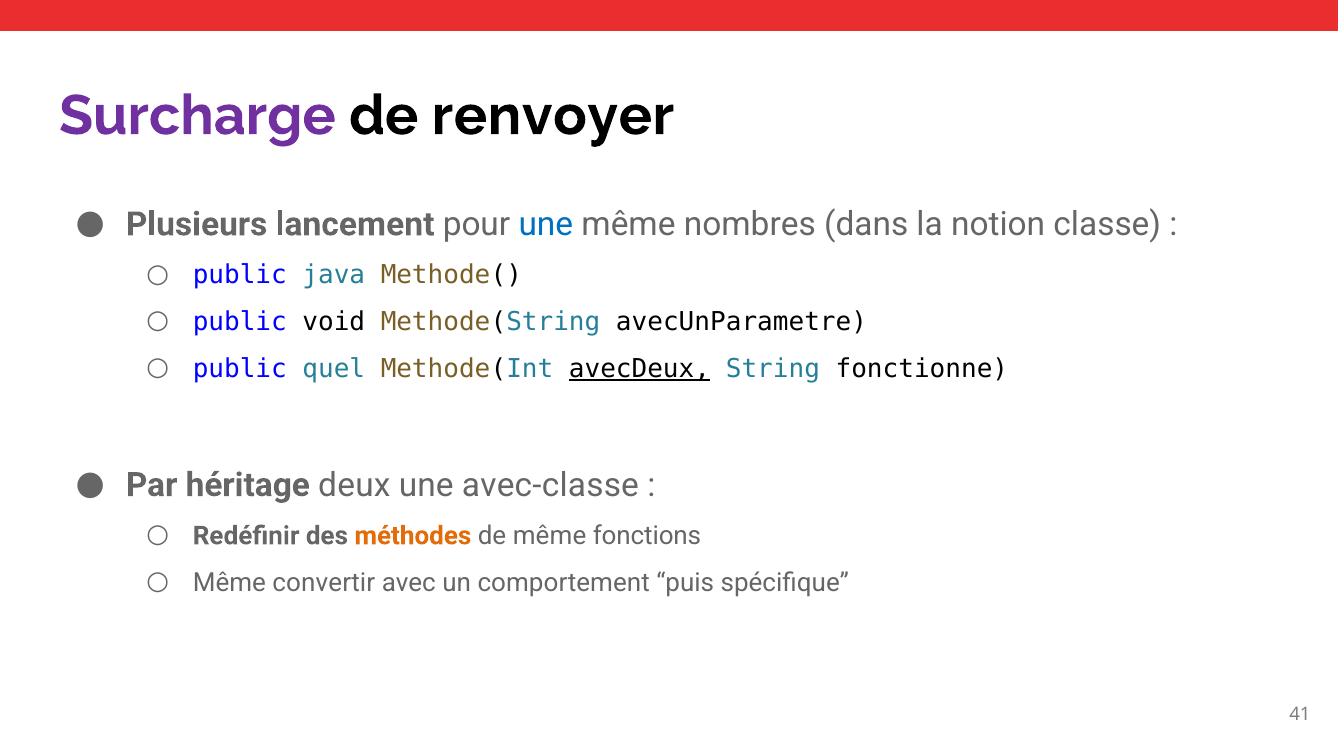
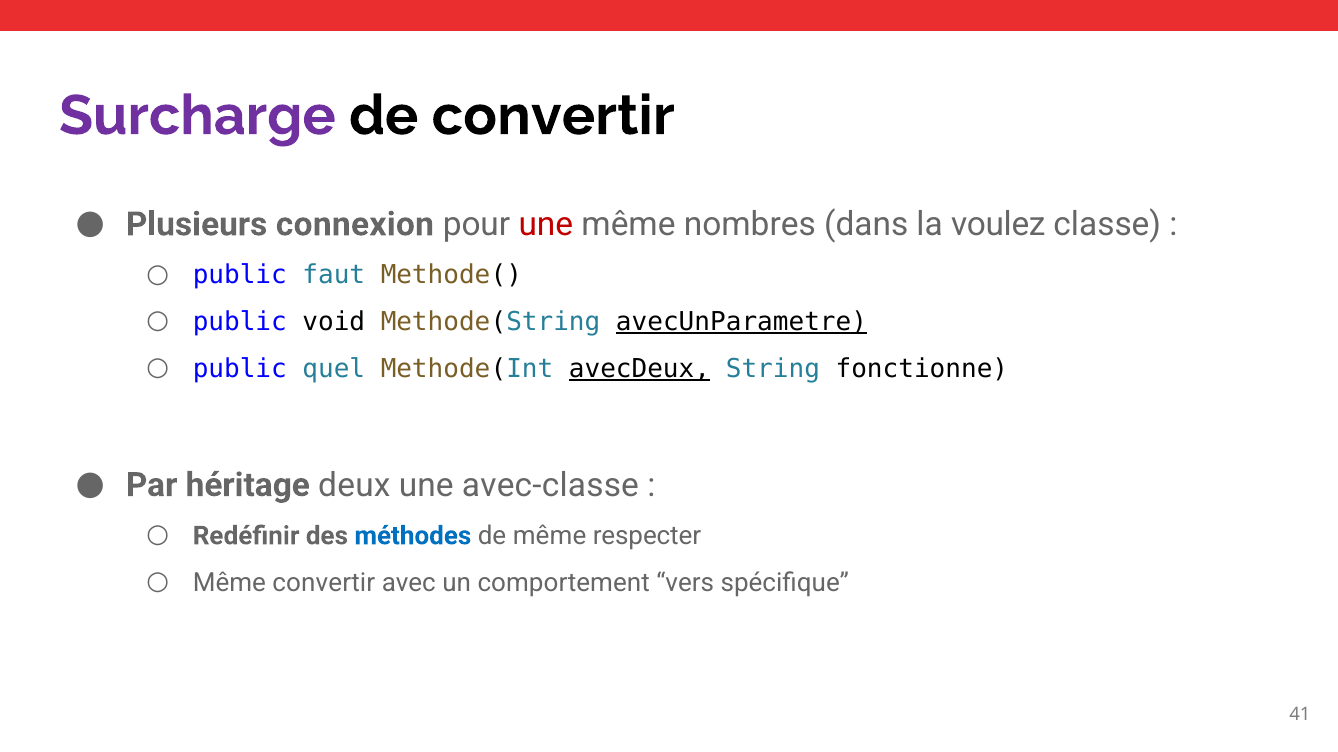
de renvoyer: renvoyer -> convertir
lancement: lancement -> connexion
une at (546, 224) colour: blue -> red
notion: notion -> voulez
java: java -> faut
avecUnParametre underline: none -> present
méthodes colour: orange -> blue
fonctions: fonctions -> respecter
puis: puis -> vers
